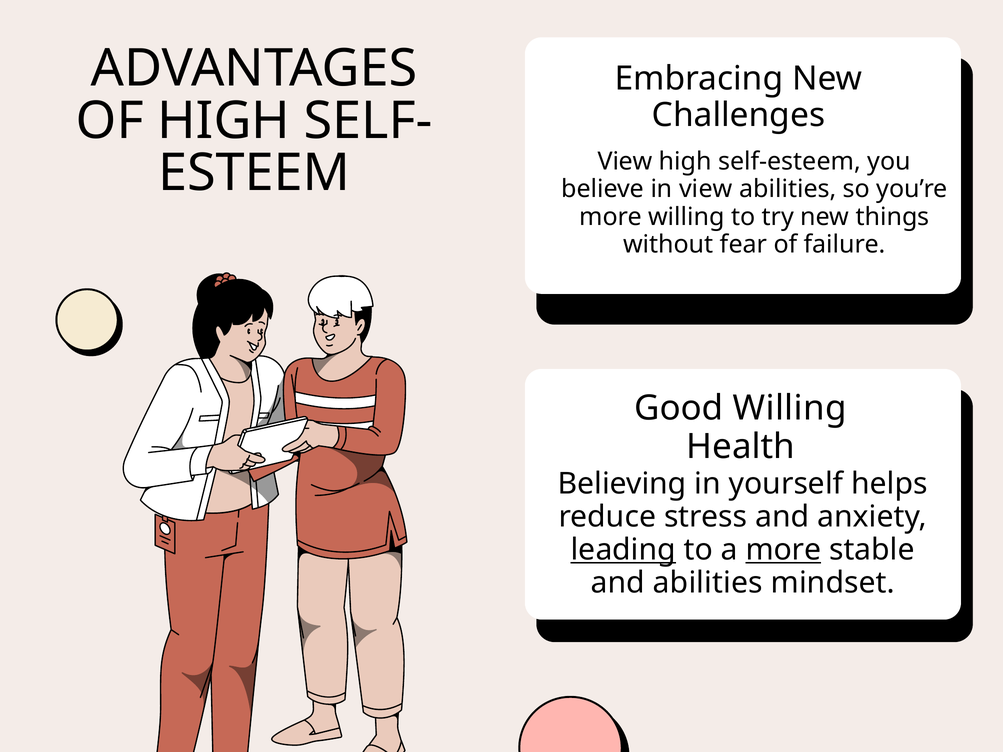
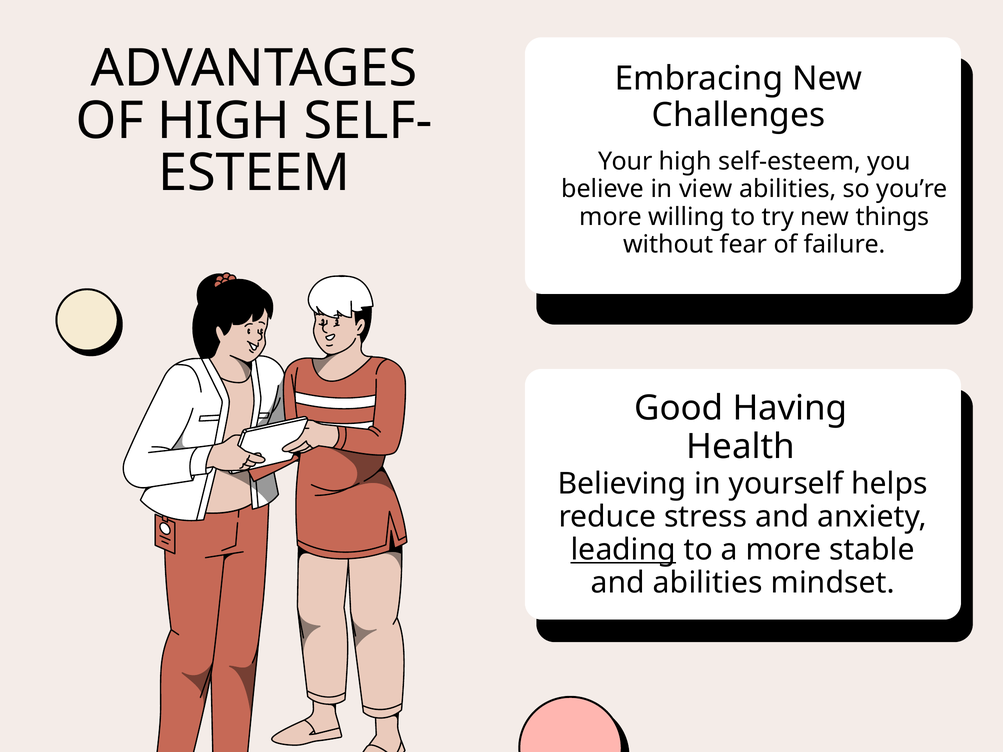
View at (625, 162): View -> Your
Good Willing: Willing -> Having
more at (784, 550) underline: present -> none
